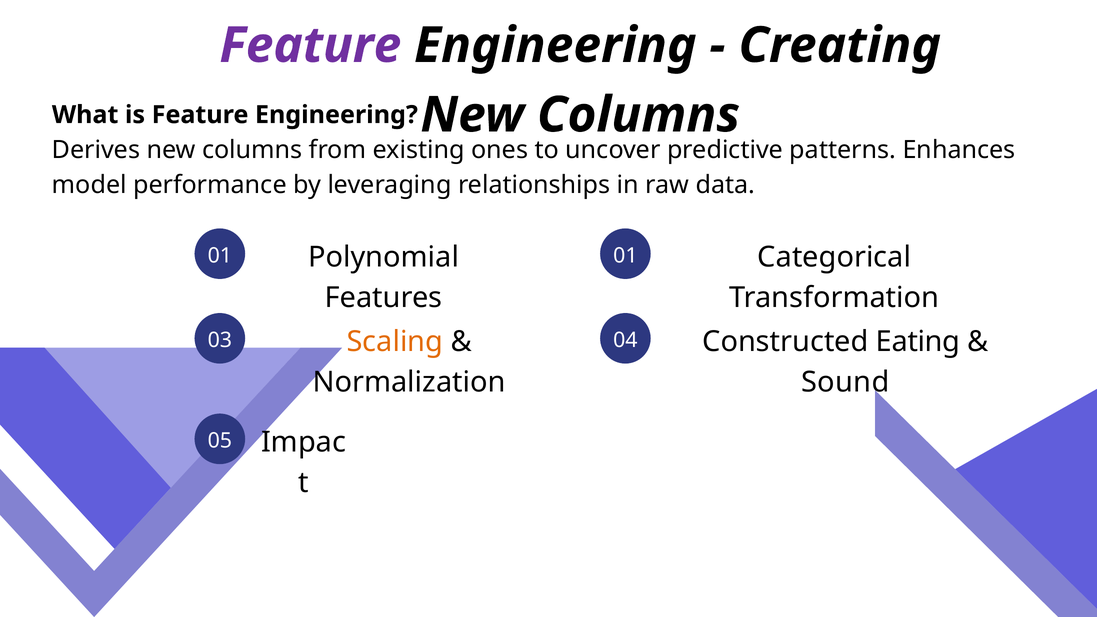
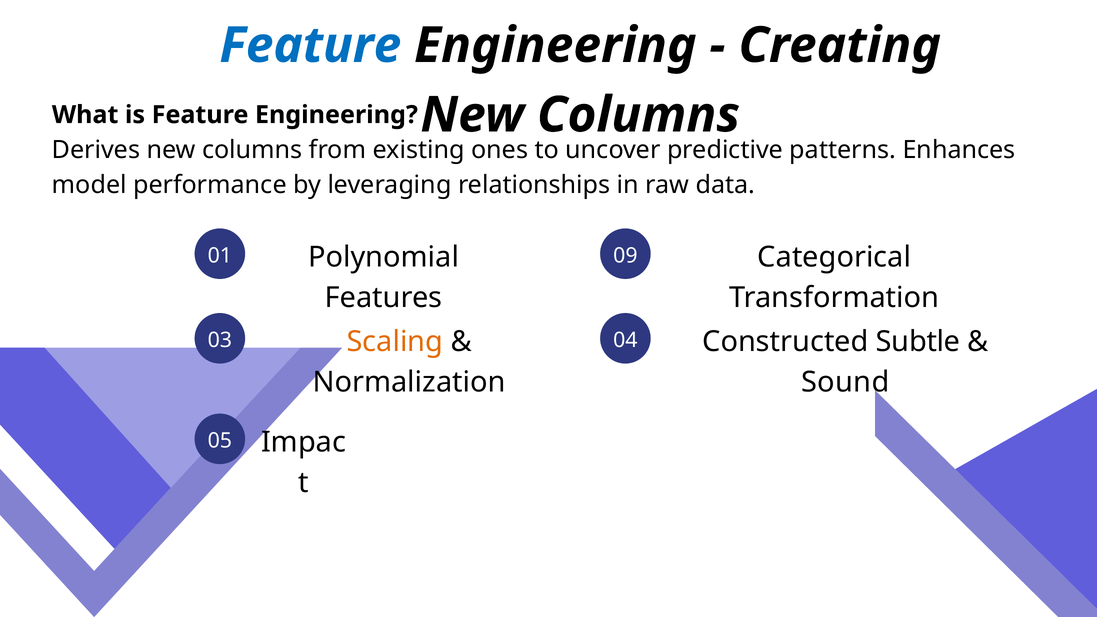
Feature at (310, 45) colour: purple -> blue
01 01: 01 -> 09
Eating: Eating -> Subtle
